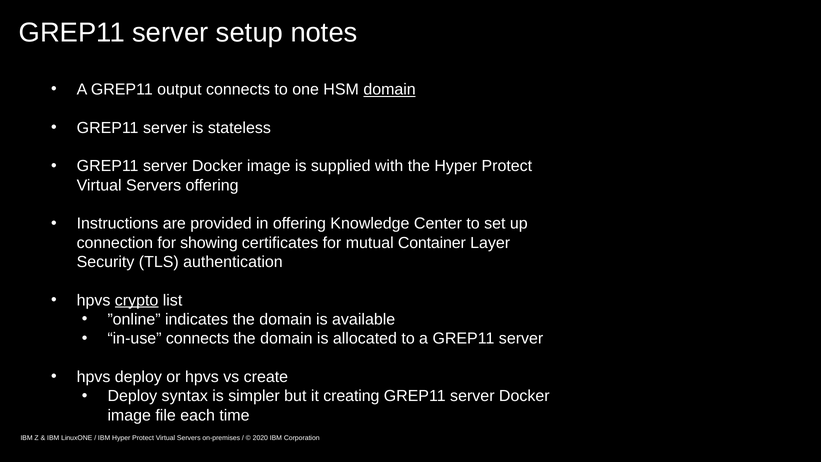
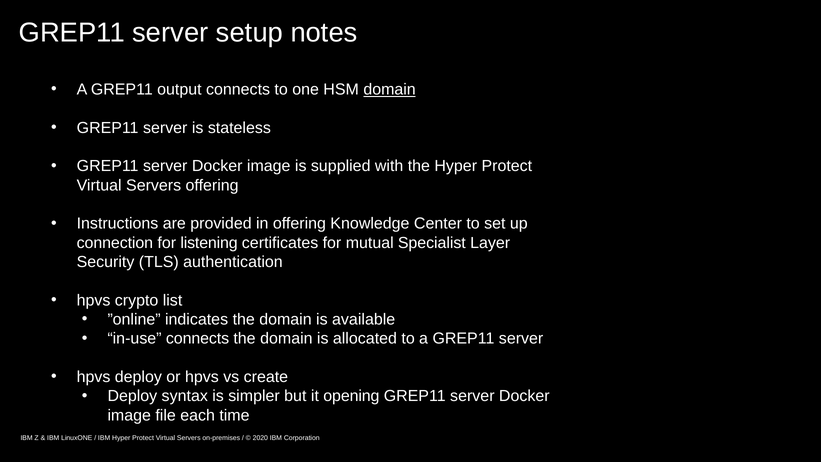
showing: showing -> listening
Container: Container -> Specialist
crypto underline: present -> none
creating: creating -> opening
